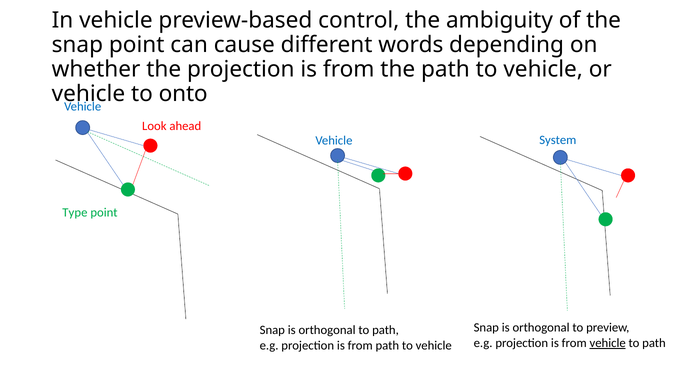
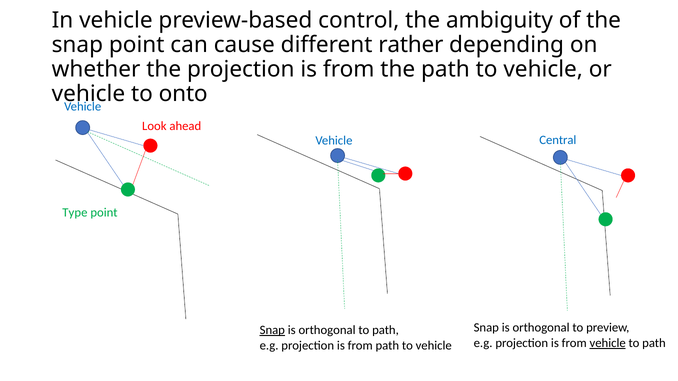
words: words -> rather
System: System -> Central
Snap at (272, 330) underline: none -> present
